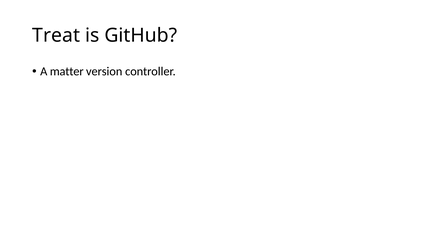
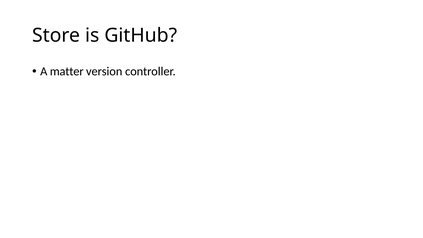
Treat: Treat -> Store
